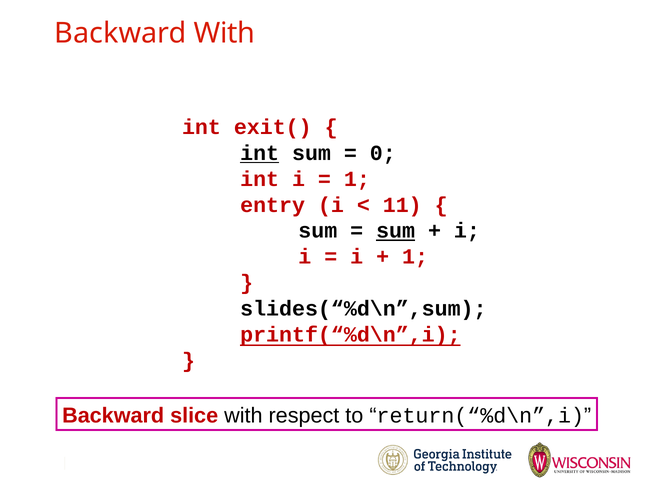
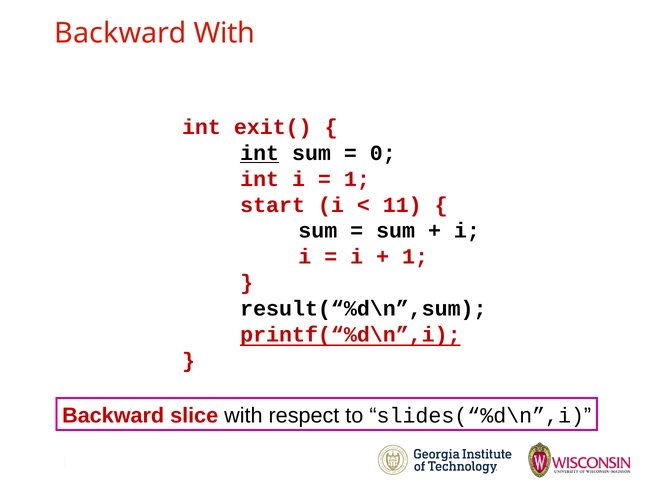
entry: entry -> start
sum at (396, 231) underline: present -> none
slides(“%d\n”,sum: slides(“%d\n”,sum -> result(“%d\n”,sum
return(“%d\n”,i: return(“%d\n”,i -> slides(“%d\n”,i
